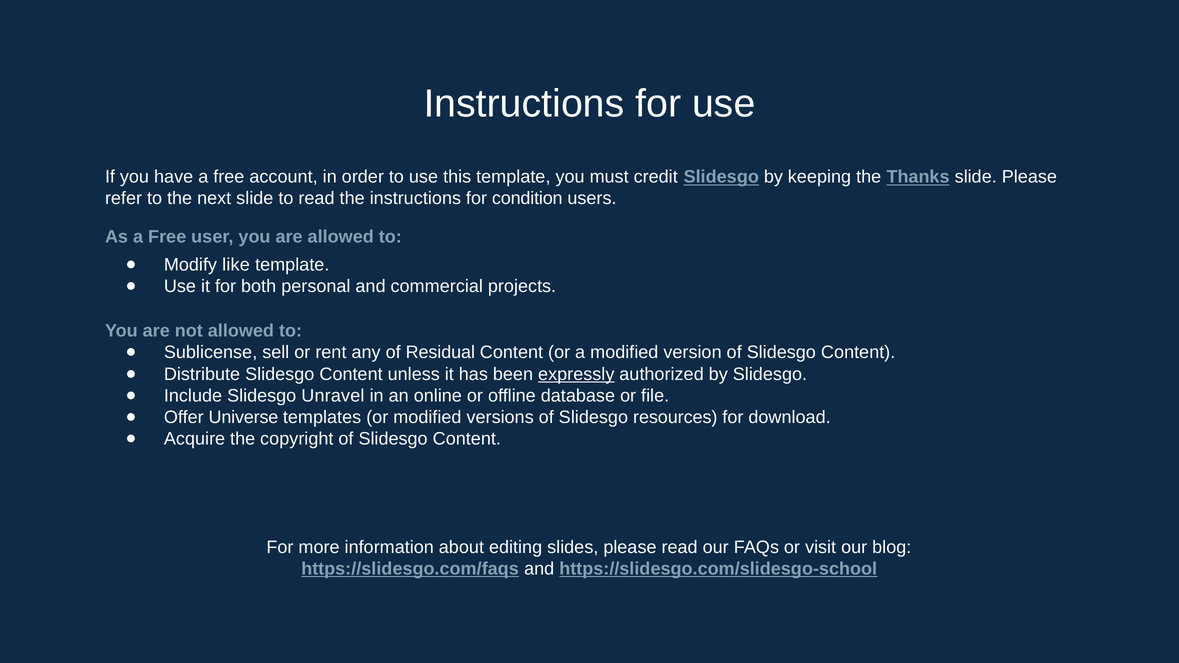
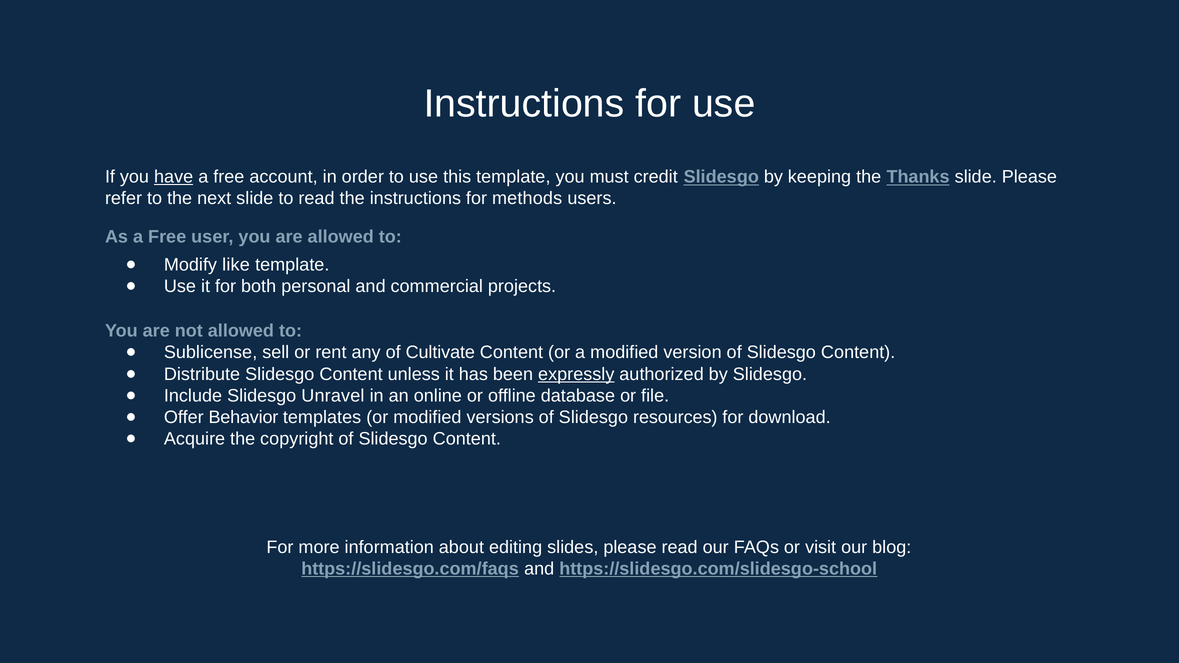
have underline: none -> present
condition: condition -> methods
Residual: Residual -> Cultivate
Universe: Universe -> Behavior
